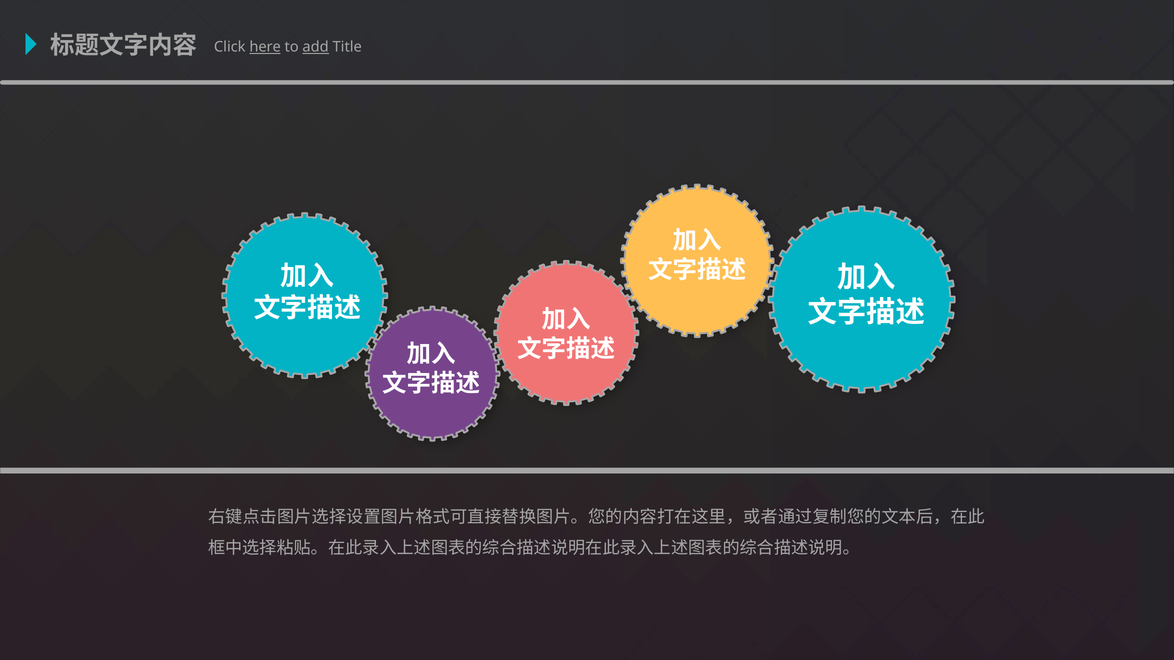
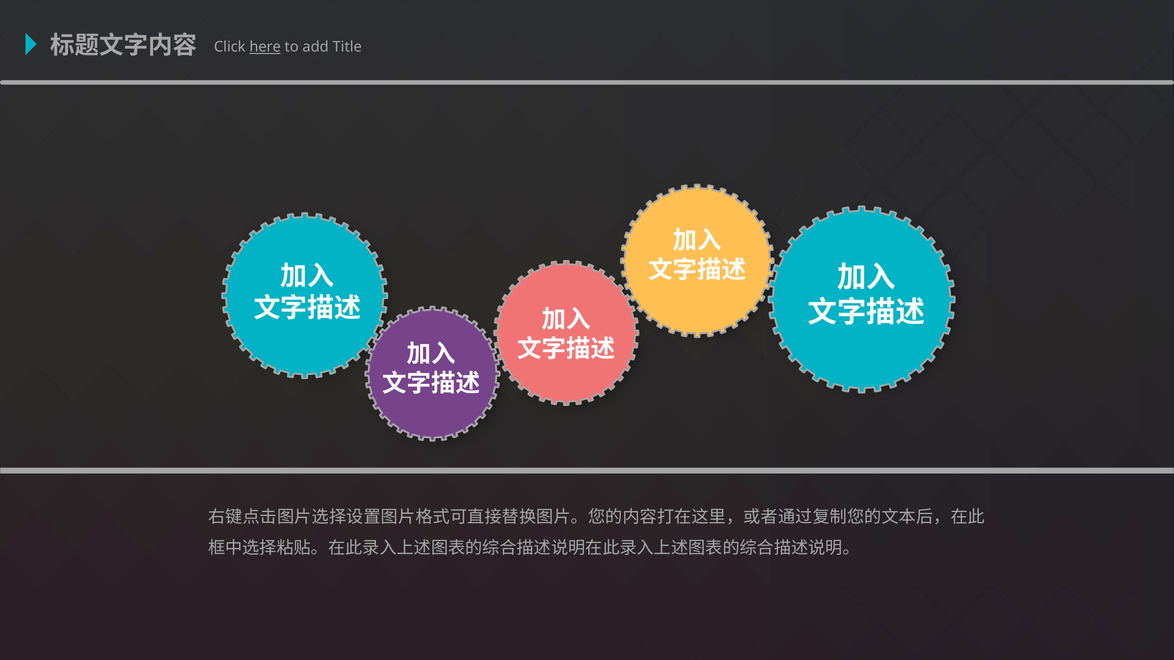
add underline: present -> none
